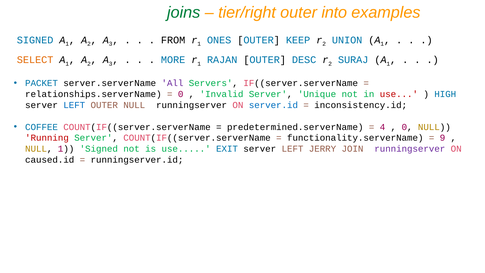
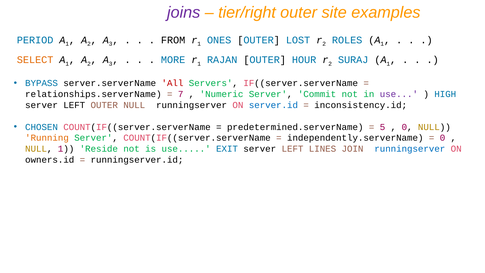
joins colour: green -> purple
into: into -> site
SIGNED at (35, 40): SIGNED -> PERIOD
KEEP: KEEP -> LOST
UNION: UNION -> ROLES
DESC: DESC -> HOUR
PACKET: PACKET -> BYPASS
All colour: purple -> red
0 at (181, 94): 0 -> 7
Invalid: Invalid -> Numeric
Unique: Unique -> Commit
use at (399, 94) colour: red -> purple
LEFT at (74, 105) colour: blue -> black
COFFEE: COFFEE -> CHOSEN
4: 4 -> 5
Running colour: red -> orange
functionality.serverName: functionality.serverName -> independently.serverName
9 at (443, 138): 9 -> 0
1 Signed: Signed -> Reside
JERRY: JERRY -> LINES
runningserver at (410, 149) colour: purple -> blue
caused.id: caused.id -> owners.id
